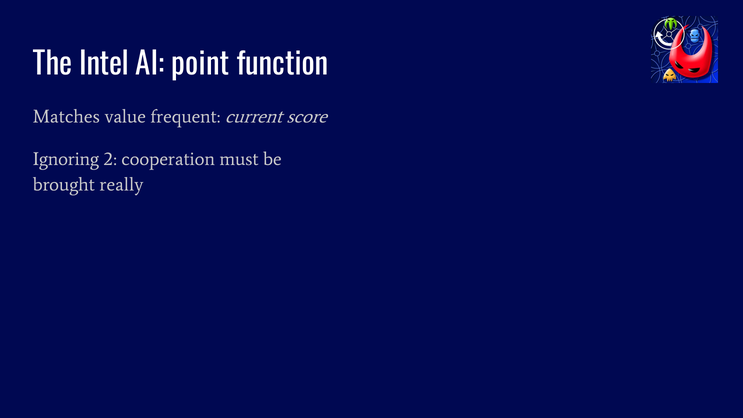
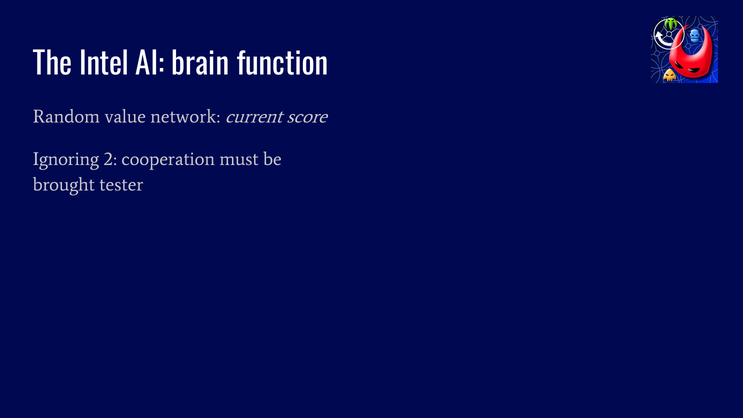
point: point -> brain
Matches: Matches -> Random
frequent: frequent -> network
really: really -> tester
